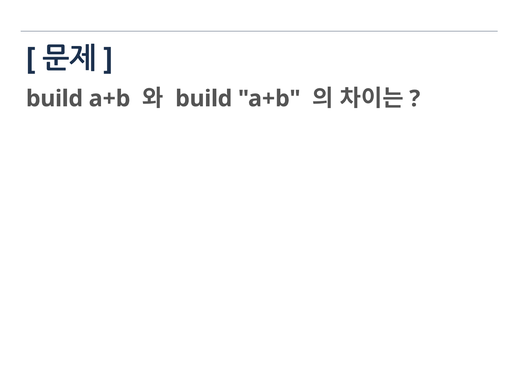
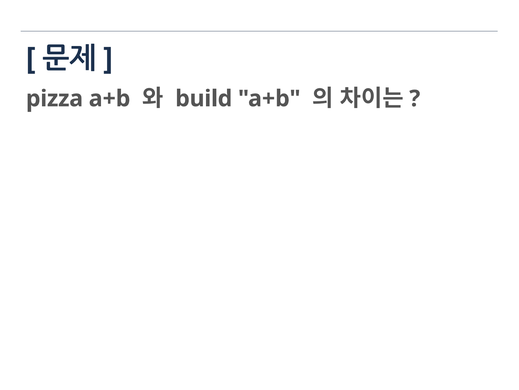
build at (55, 98): build -> pizza
